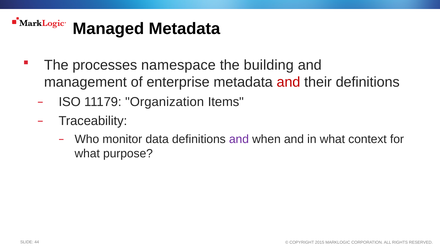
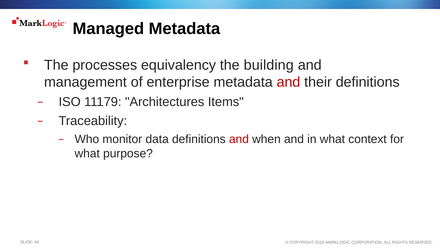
namespace: namespace -> equivalency
Organization: Organization -> Architectures
and at (239, 139) colour: purple -> red
